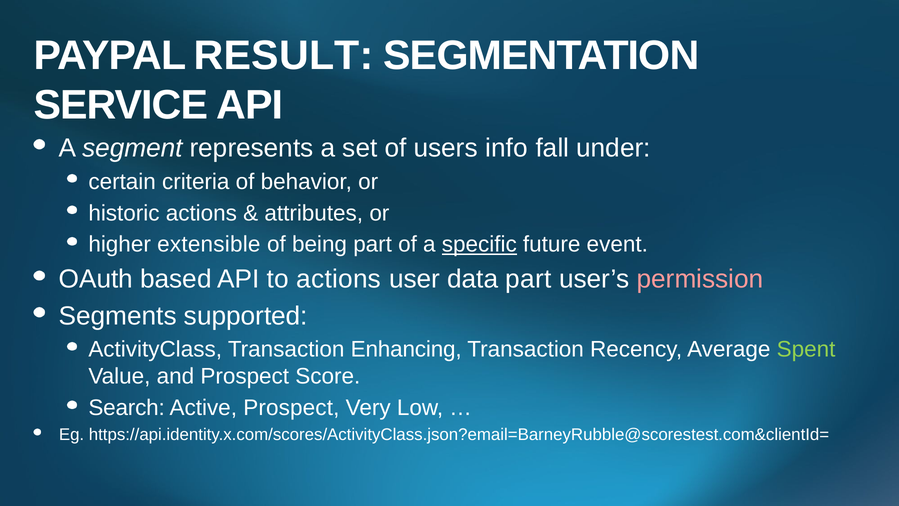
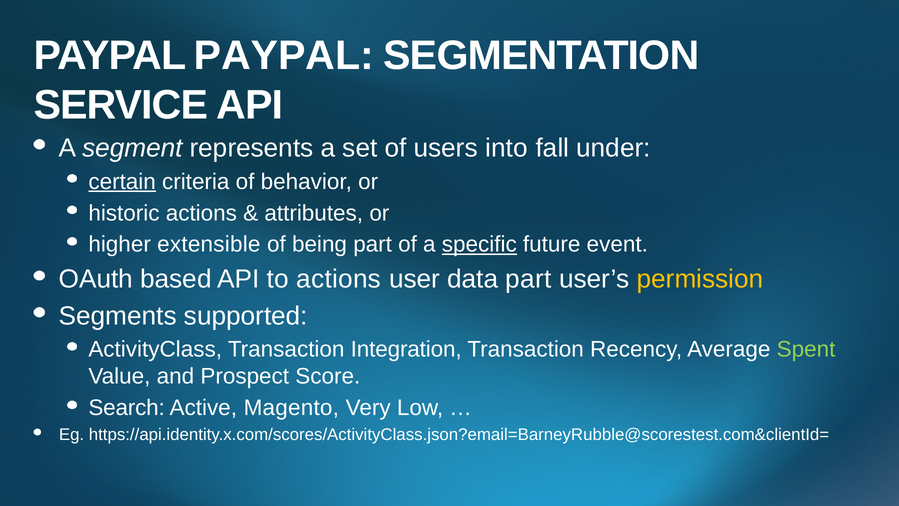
PAYPAL RESULT: RESULT -> PAYPAL
info: info -> into
certain underline: none -> present
permission colour: pink -> yellow
Enhancing: Enhancing -> Integration
Active Prospect: Prospect -> Magento
